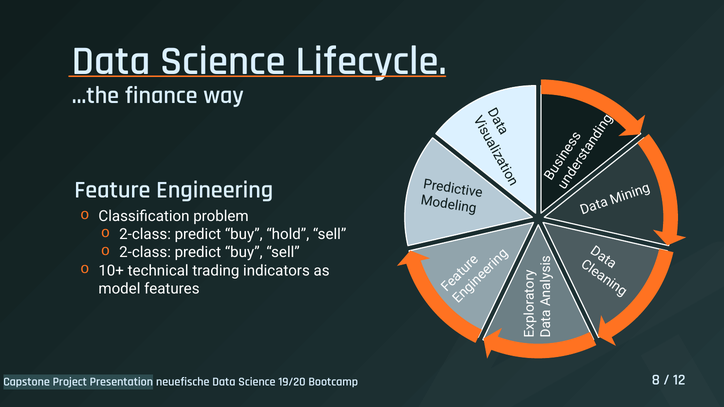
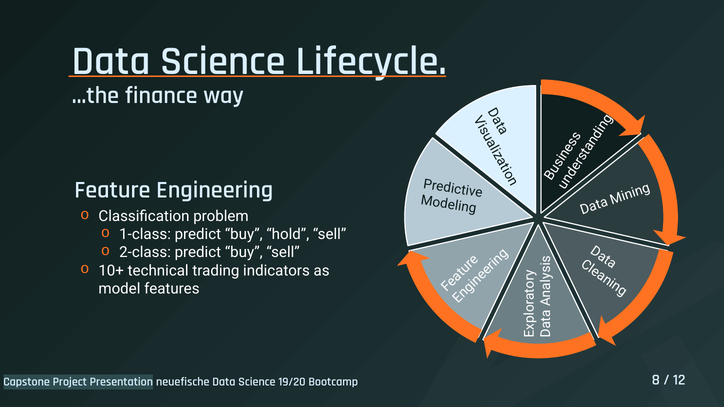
2-class at (145, 235): 2-class -> 1-class
